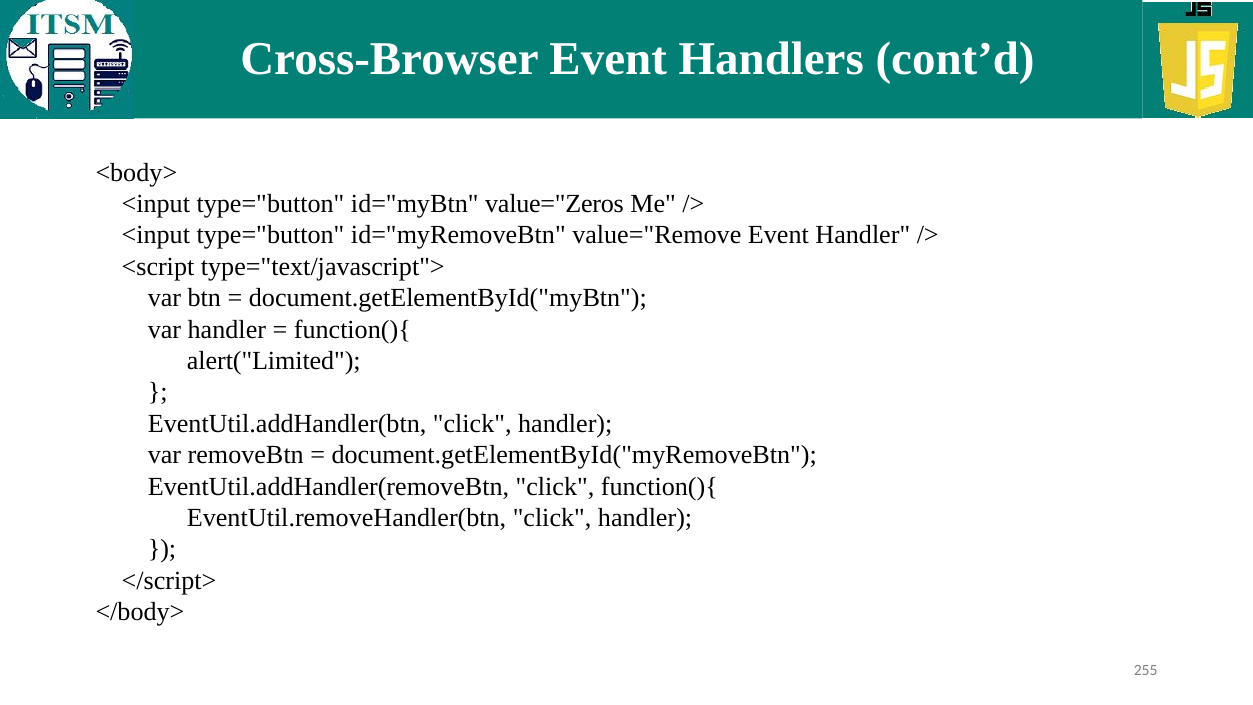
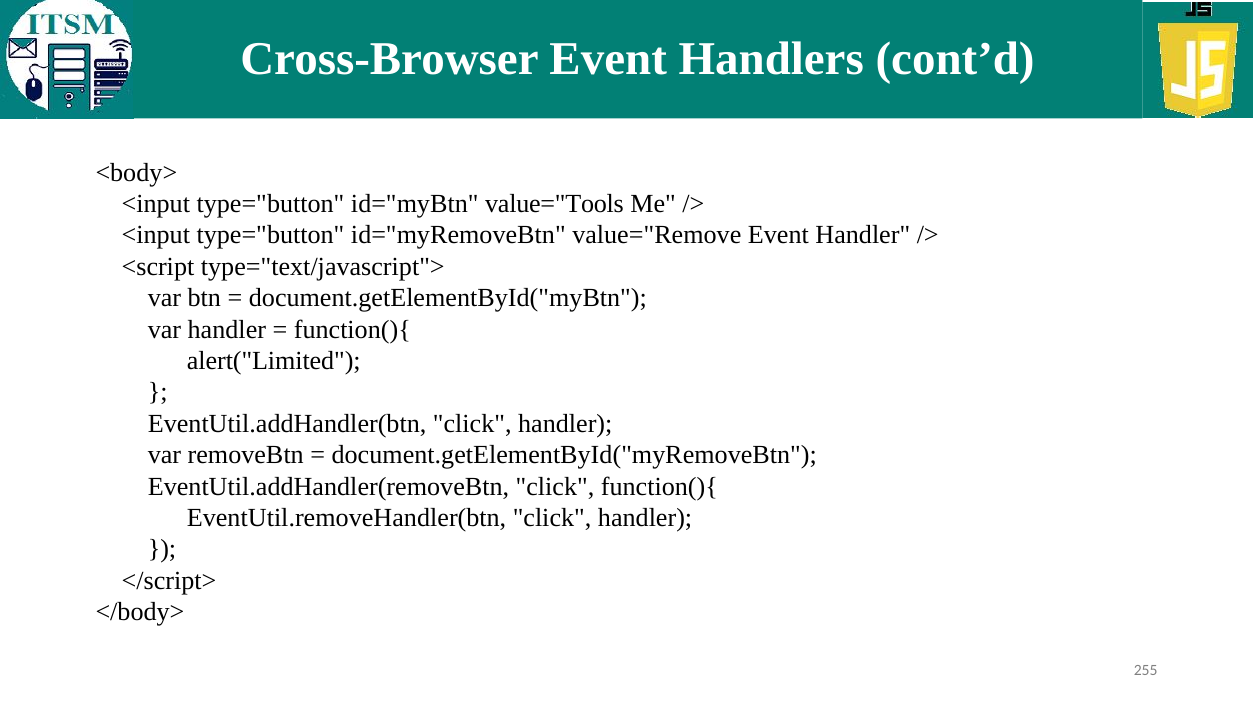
value="Zeros: value="Zeros -> value="Tools
